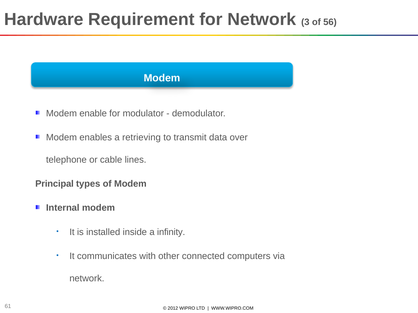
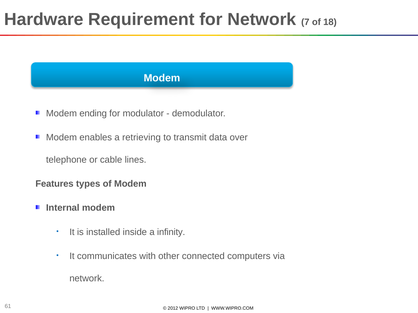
3: 3 -> 7
56: 56 -> 18
enable: enable -> ending
Principal: Principal -> Features
